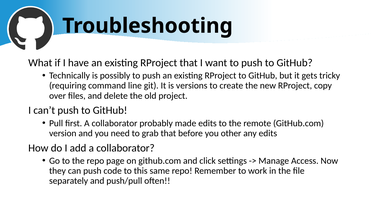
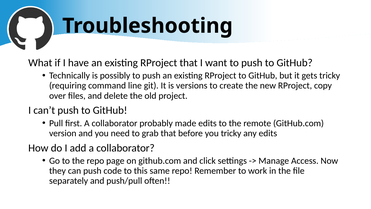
you other: other -> tricky
